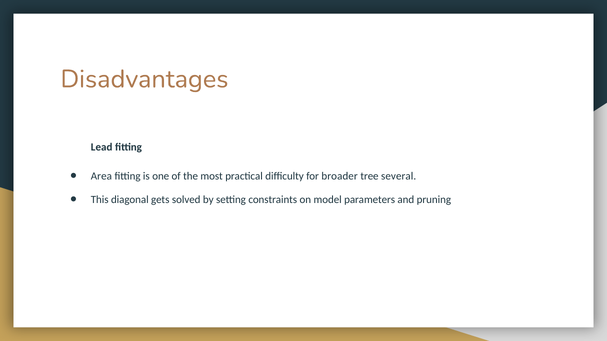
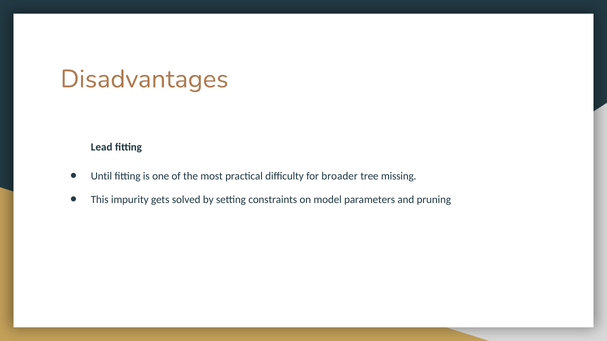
Area: Area -> Until
several: several -> missing
diagonal: diagonal -> impurity
